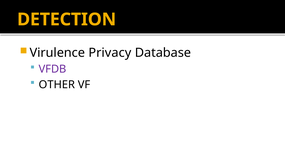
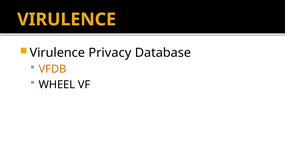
DETECTION at (67, 20): DETECTION -> VIRULENCE
VFDB colour: purple -> orange
OTHER: OTHER -> WHEEL
